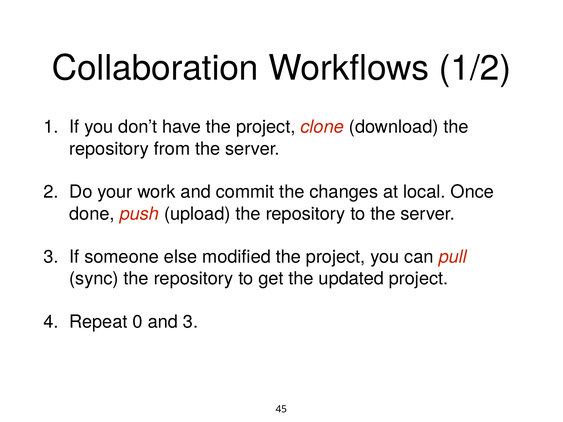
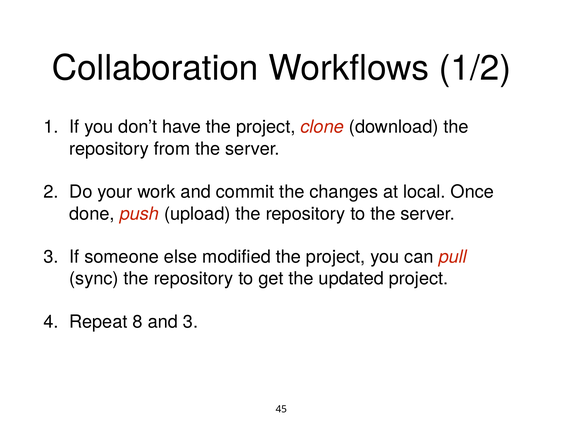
0: 0 -> 8
